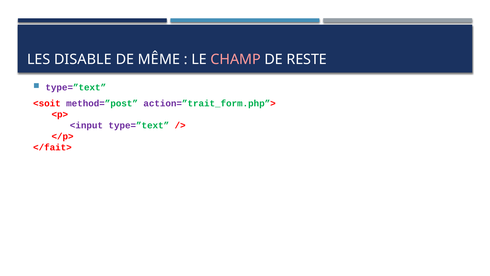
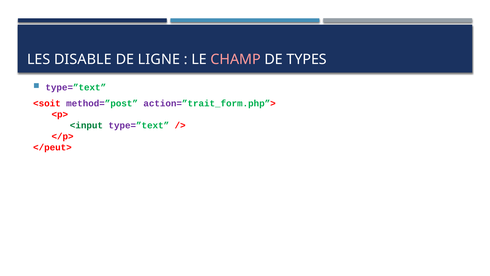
MÊME: MÊME -> LIGNE
RESTE: RESTE -> TYPES
<input colour: purple -> green
</fait>: </fait> -> </peut>
